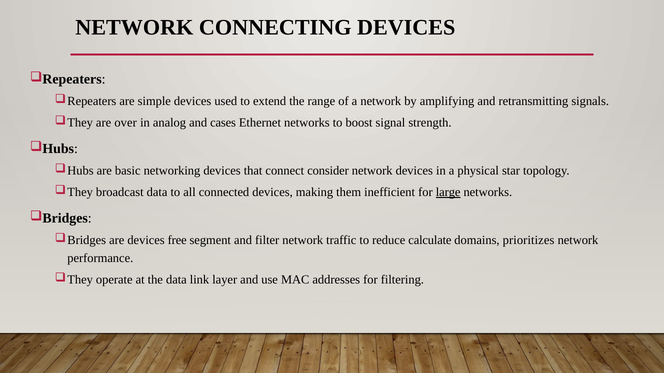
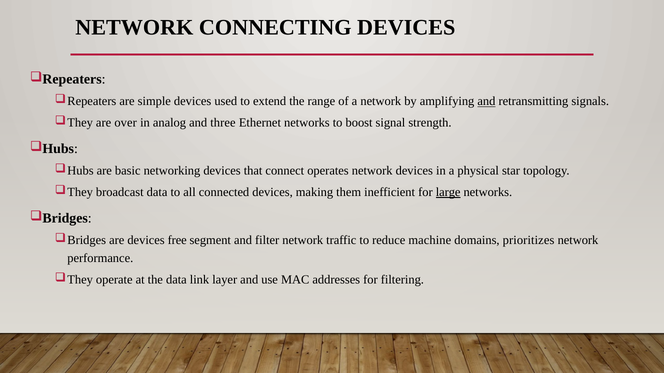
and at (486, 101) underline: none -> present
cases: cases -> three
consider: consider -> operates
calculate: calculate -> machine
